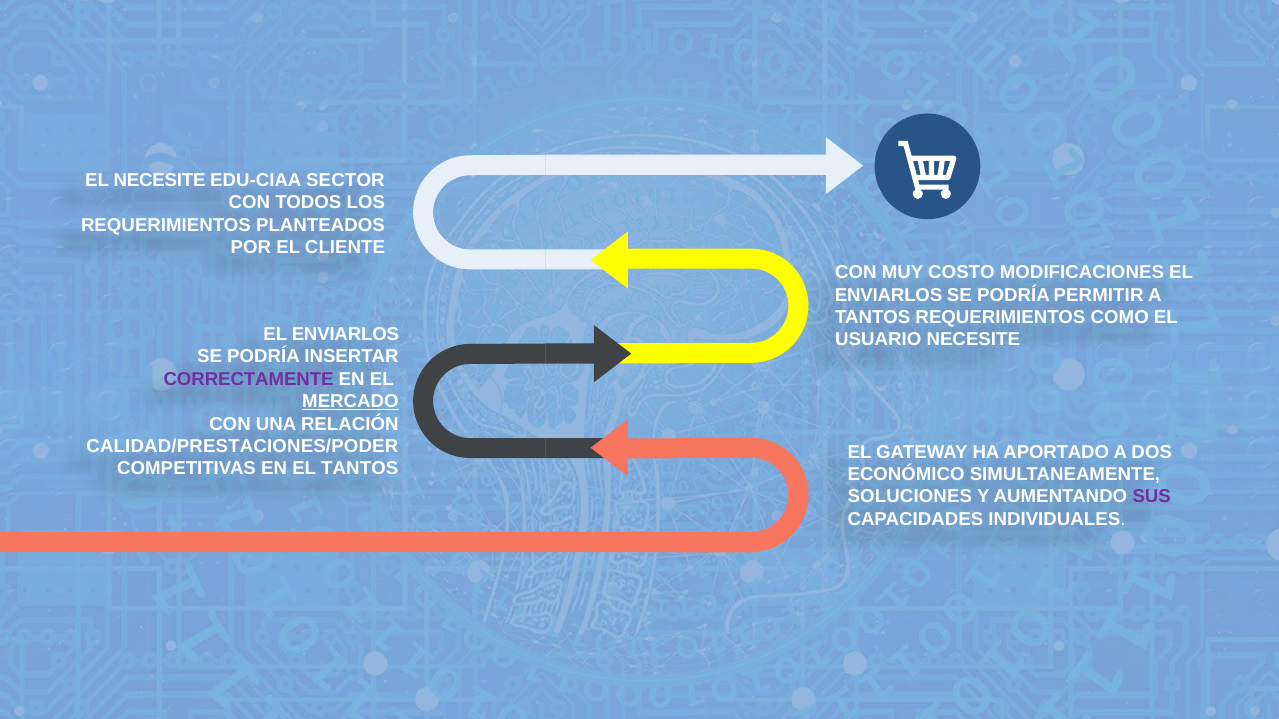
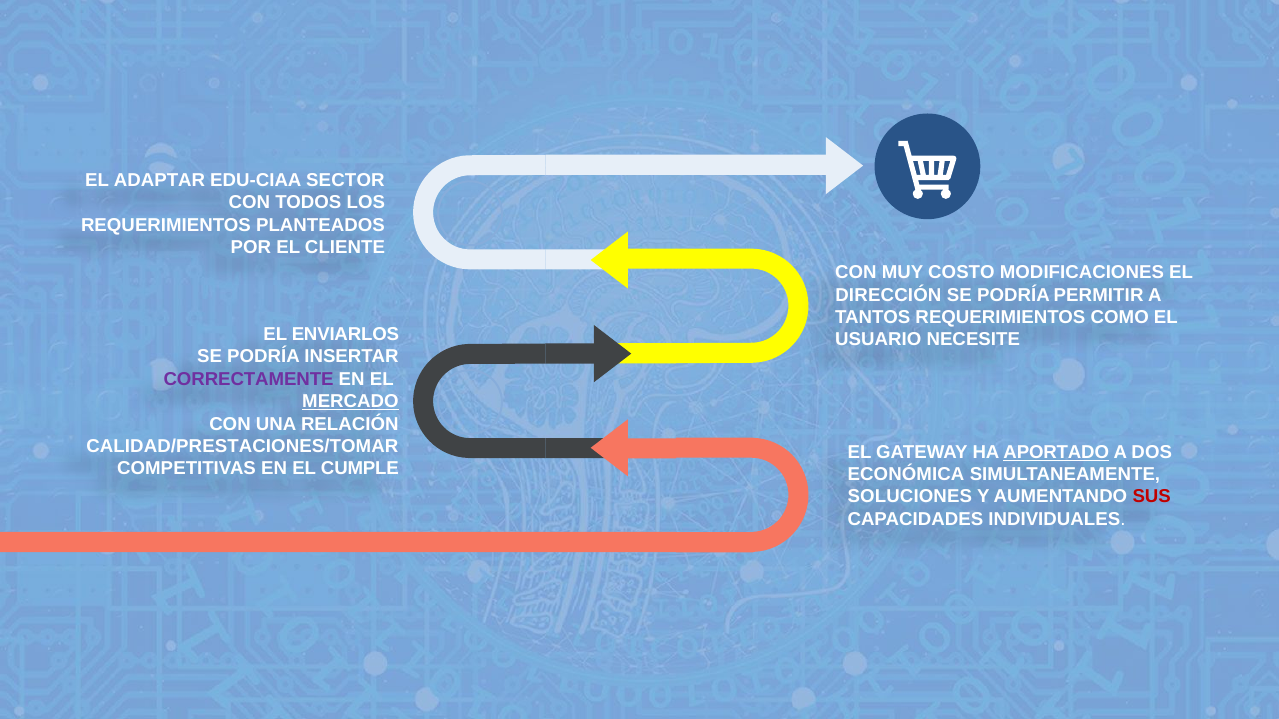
EL NECESITE: NECESITE -> ADAPTAR
ENVIARLOS at (889, 295): ENVIARLOS -> DIRECCIÓN
CALIDAD/PRESTACIONES/PODER: CALIDAD/PRESTACIONES/PODER -> CALIDAD/PRESTACIONES/TOMAR
APORTADO underline: none -> present
EL TANTOS: TANTOS -> CUMPLE
ECONÓMICO: ECONÓMICO -> ECONÓMICA
SUS colour: purple -> red
